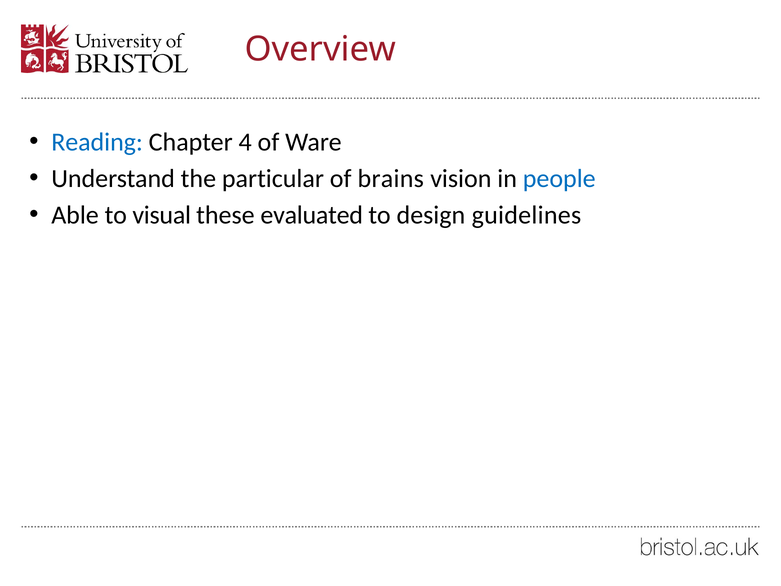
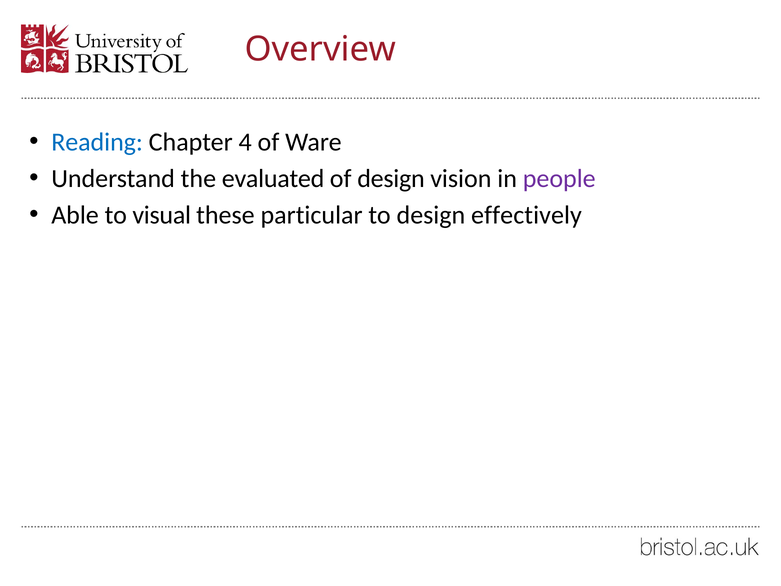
particular: particular -> evaluated
of brains: brains -> design
people colour: blue -> purple
evaluated: evaluated -> particular
guidelines: guidelines -> effectively
